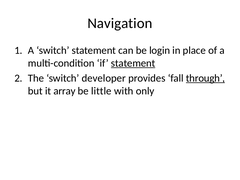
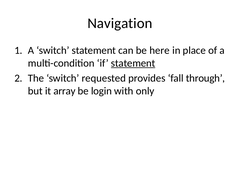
login: login -> here
developer: developer -> requested
through underline: present -> none
little: little -> login
